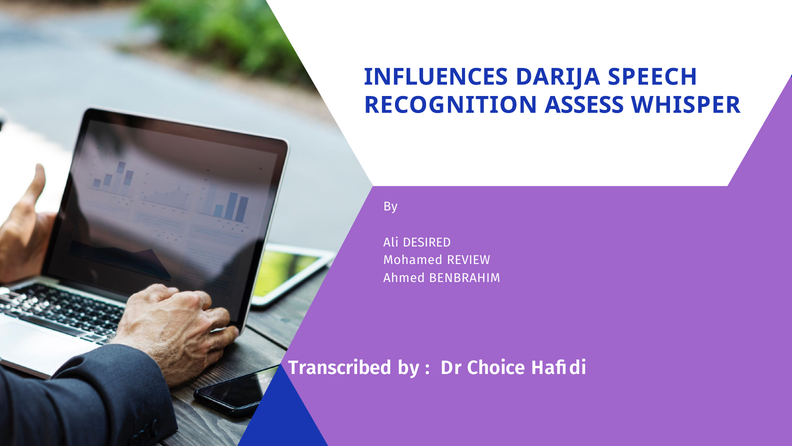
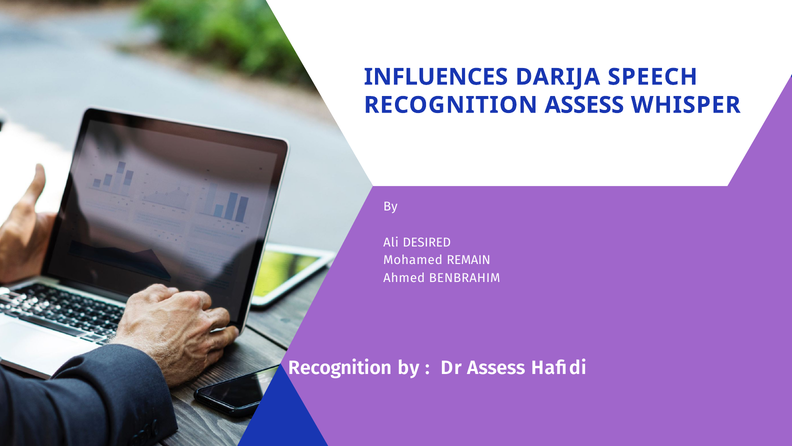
REVIEW: REVIEW -> REMAIN
Transcribed at (340, 367): Transcribed -> Recognition
Dr Choice: Choice -> Assess
